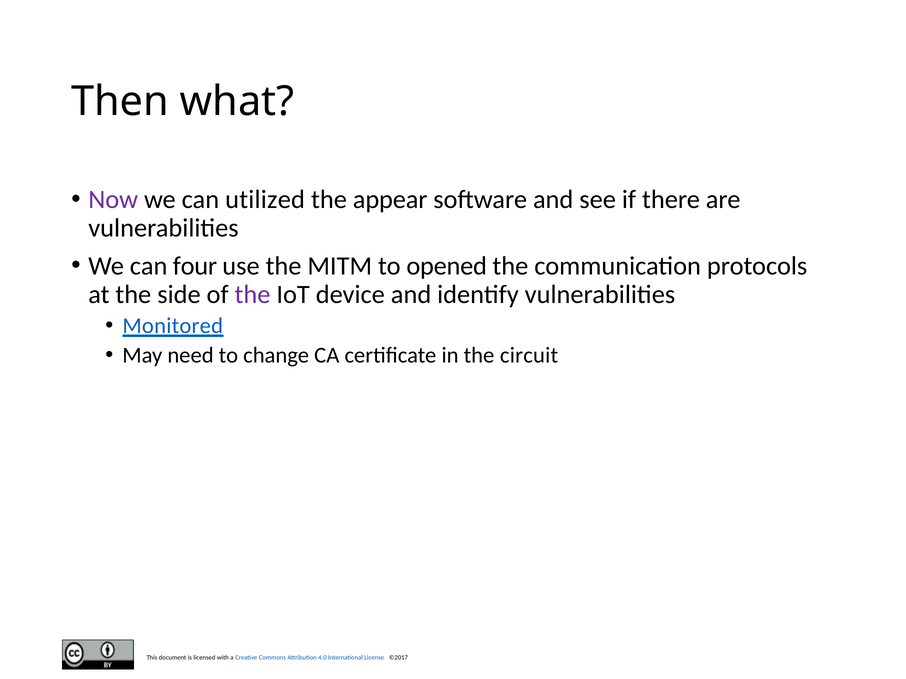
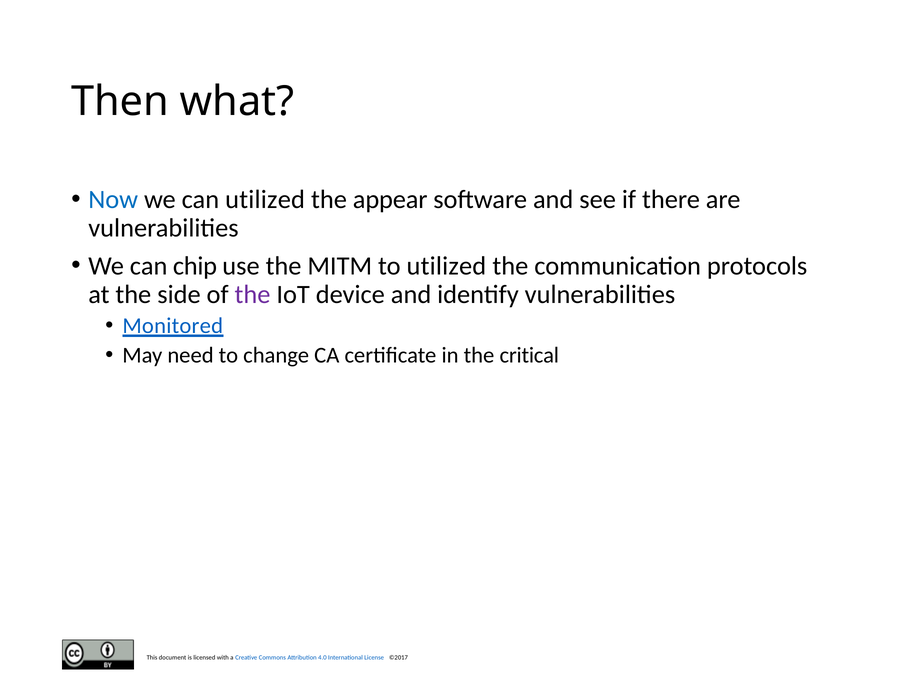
Now colour: purple -> blue
four: four -> chip
to opened: opened -> utilized
circuit: circuit -> critical
